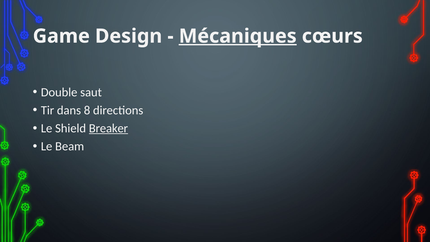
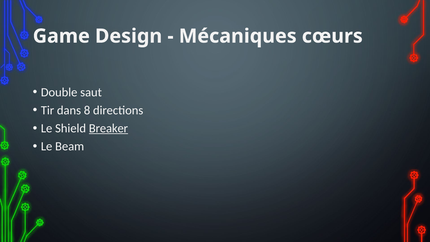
Mécaniques underline: present -> none
